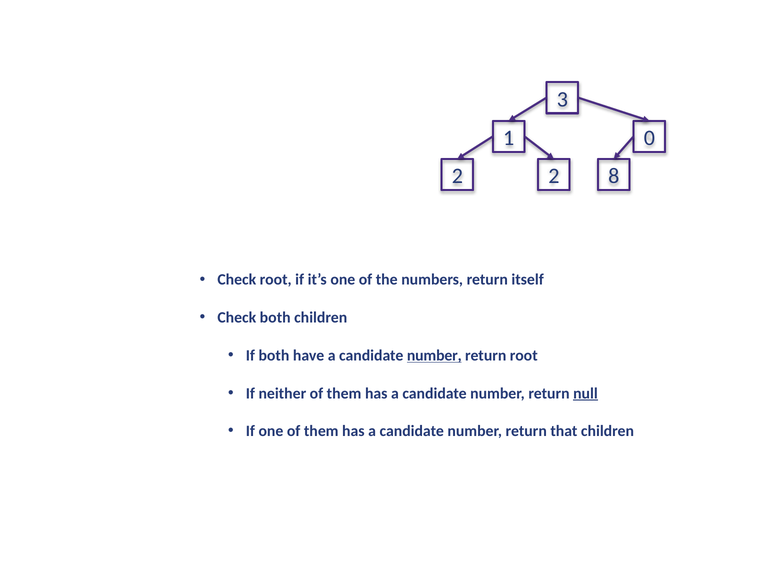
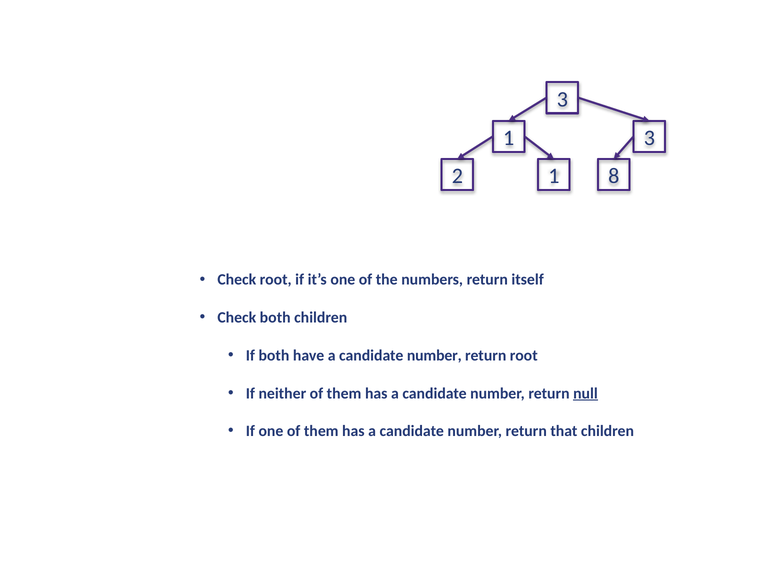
1 0: 0 -> 3
2 2: 2 -> 1
number at (434, 355) underline: present -> none
